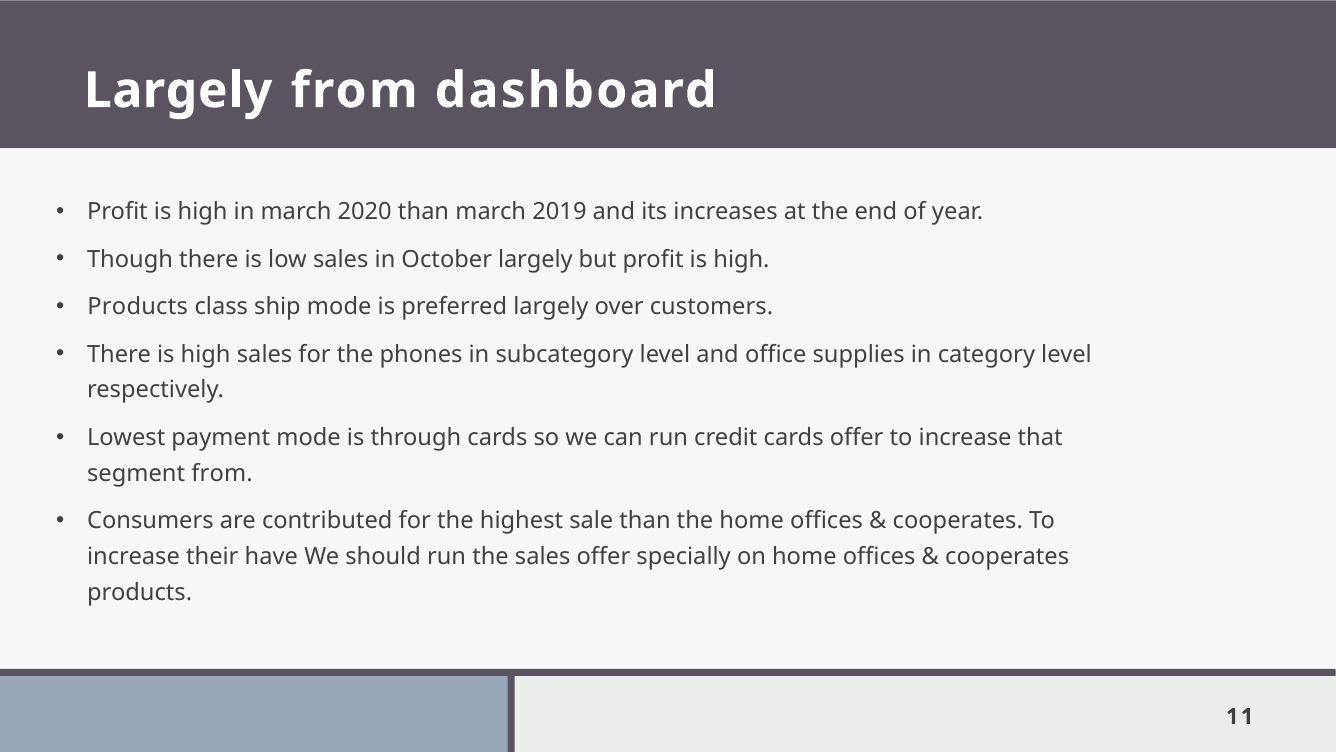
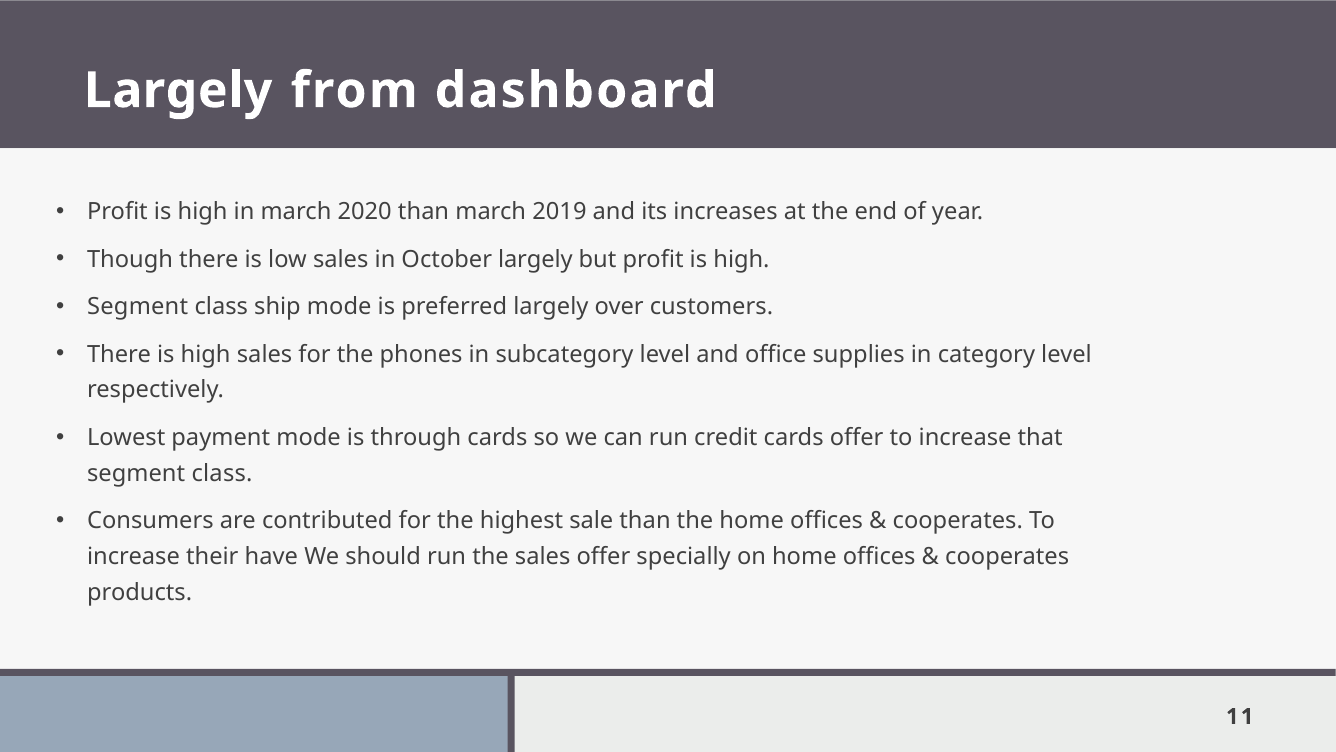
Products at (138, 307): Products -> Segment
from at (222, 473): from -> class
